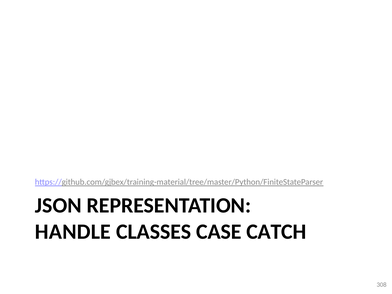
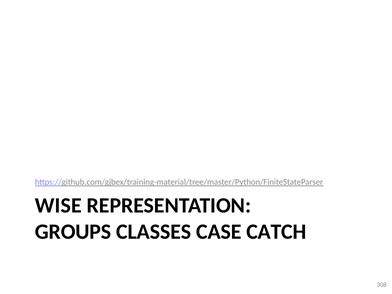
JSON: JSON -> WISE
HANDLE: HANDLE -> GROUPS
